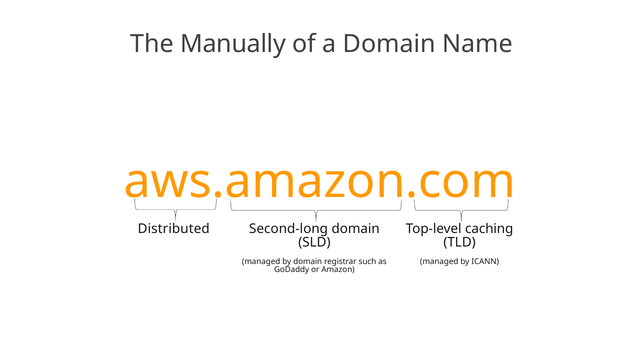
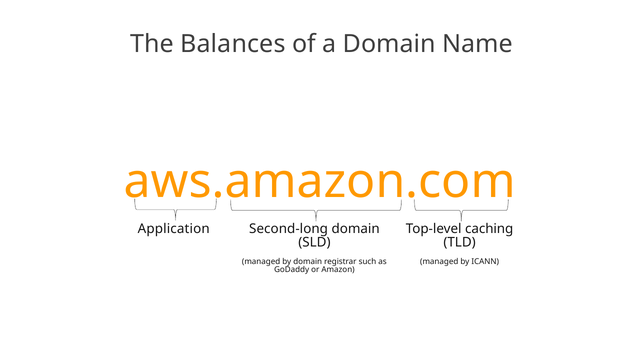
Manually: Manually -> Balances
Distributed: Distributed -> Application
